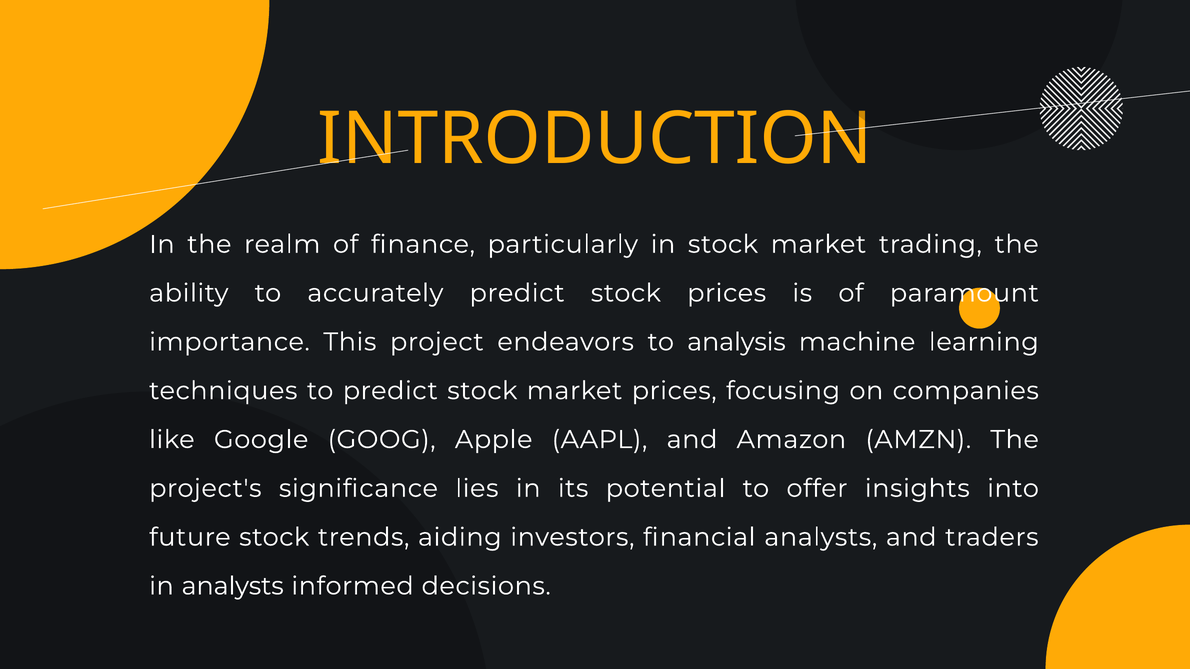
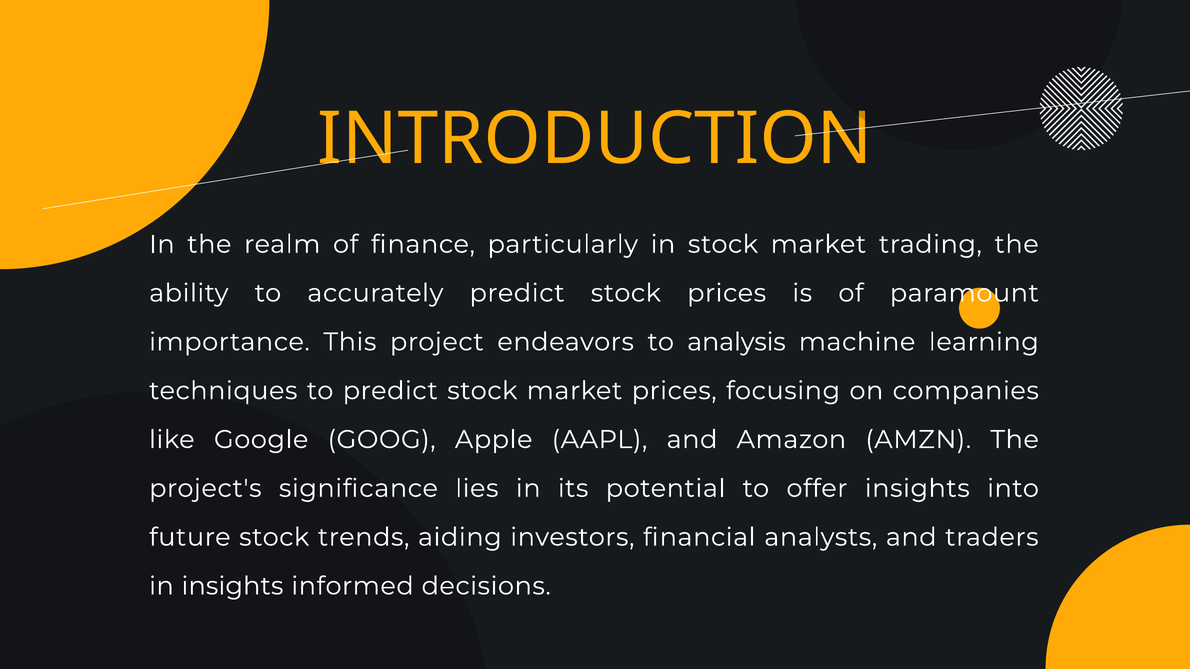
in analysts: analysts -> insights
